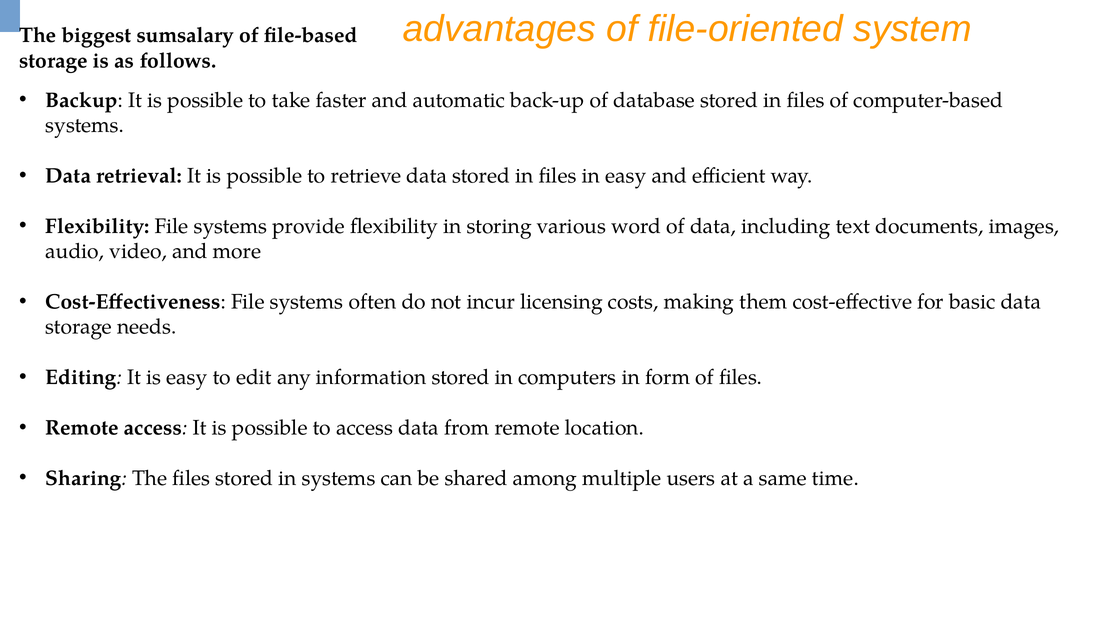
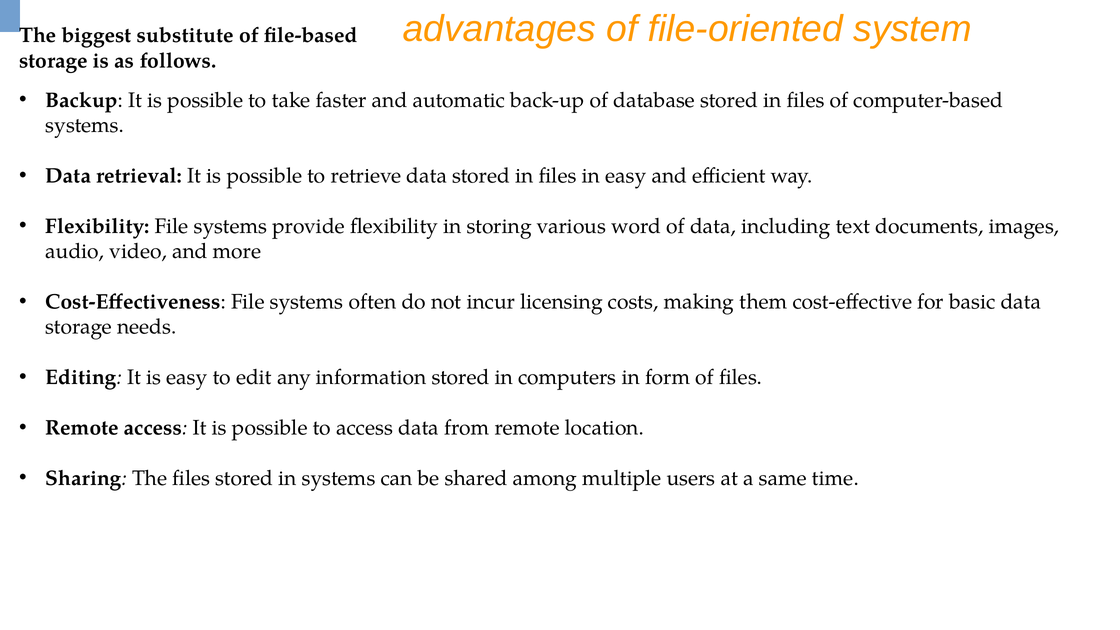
sumsalary: sumsalary -> substitute
